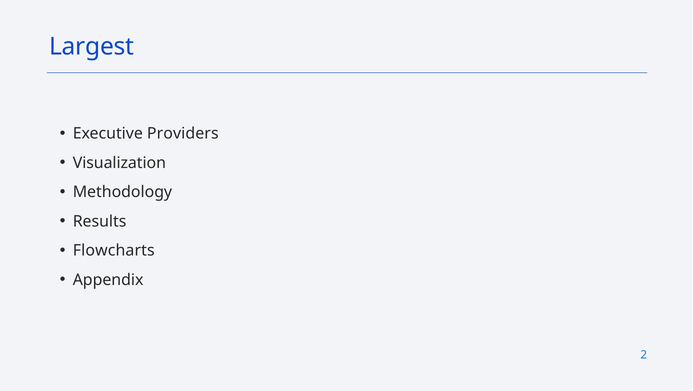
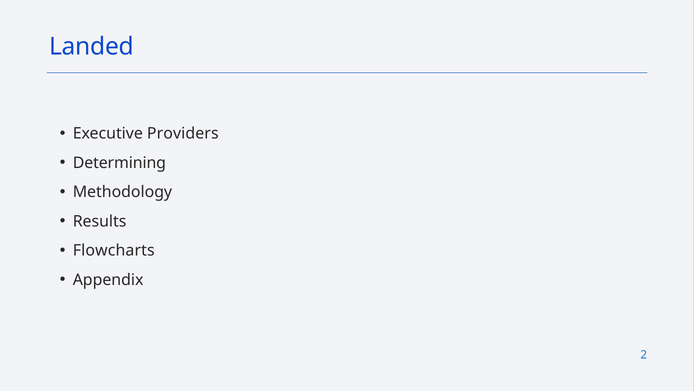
Largest: Largest -> Landed
Visualization: Visualization -> Determining
